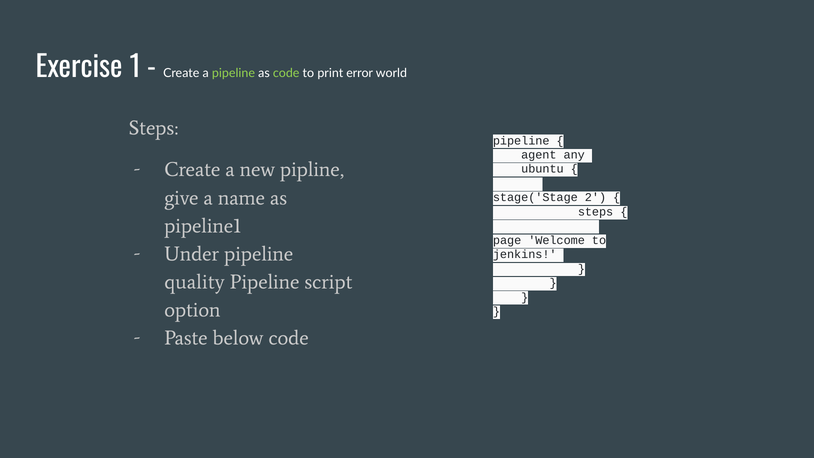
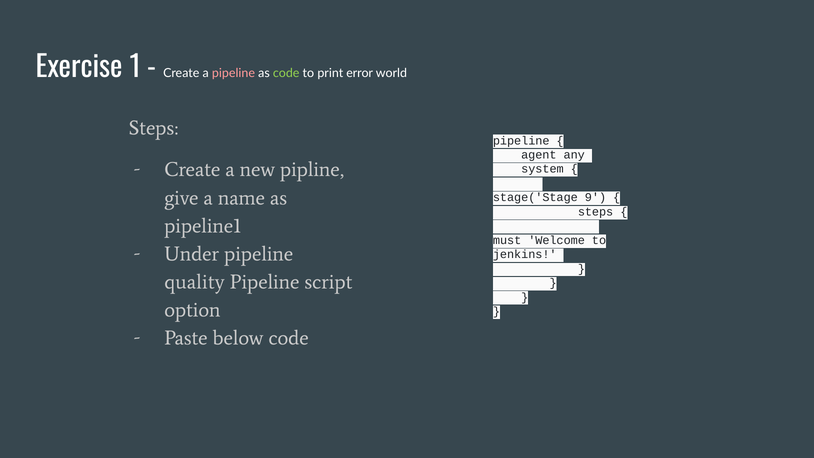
pipeline at (233, 73) colour: light green -> pink
ubuntu: ubuntu -> system
2: 2 -> 9
page: page -> must
